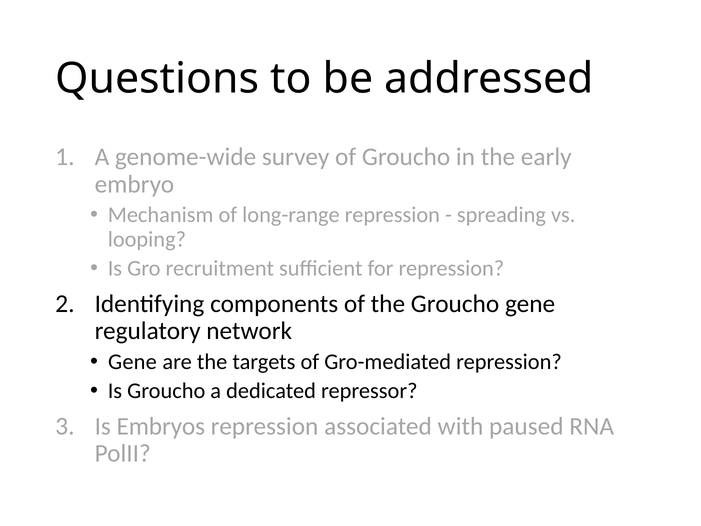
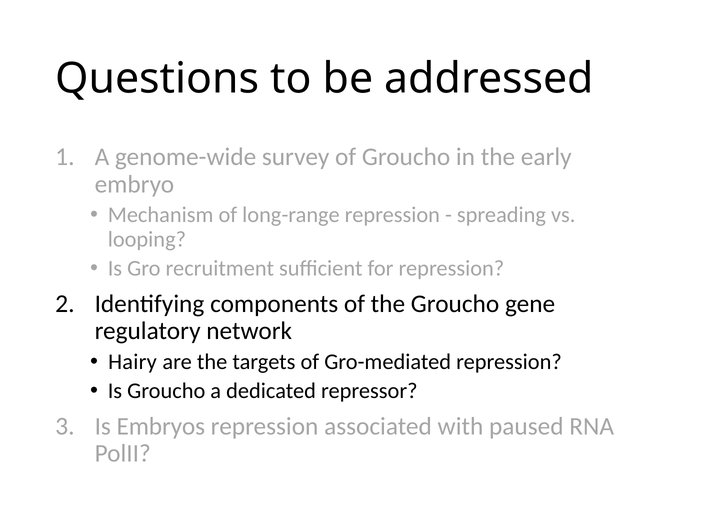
Gene at (132, 362): Gene -> Hairy
